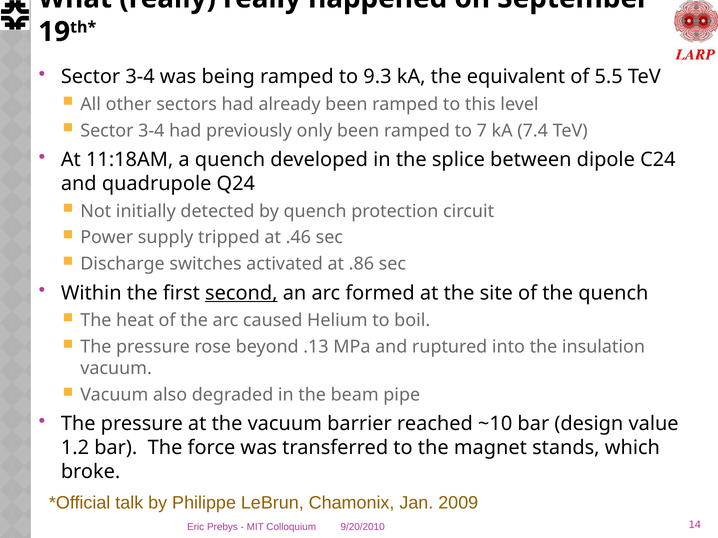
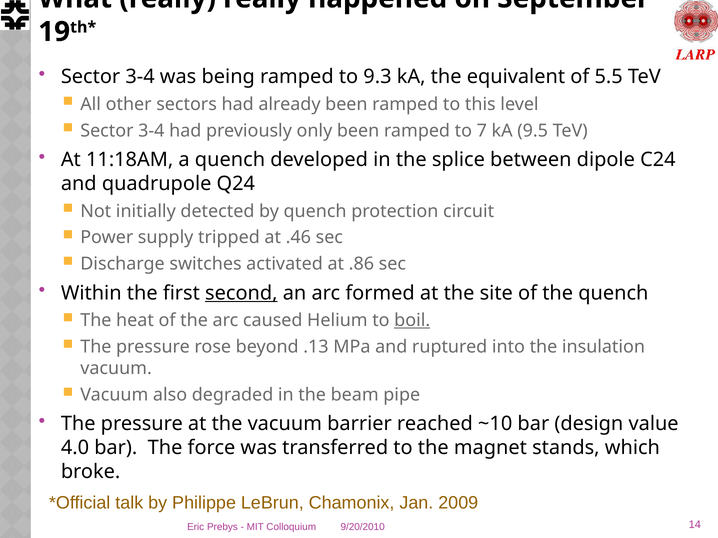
7.4: 7.4 -> 9.5
boil underline: none -> present
1.2: 1.2 -> 4.0
